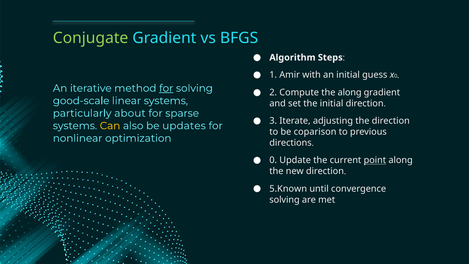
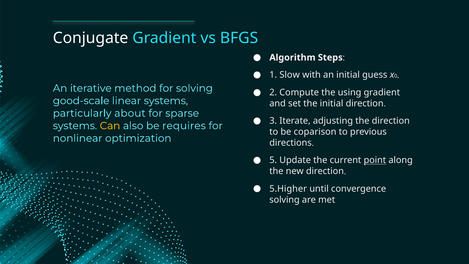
Conjugate colour: light green -> white
Amir: Amir -> Slow
for at (166, 88) underline: present -> none
the along: along -> using
updates: updates -> requires
0 at (273, 160): 0 -> 5
5.Known: 5.Known -> 5.Higher
